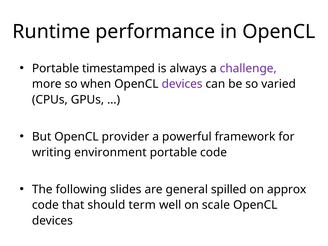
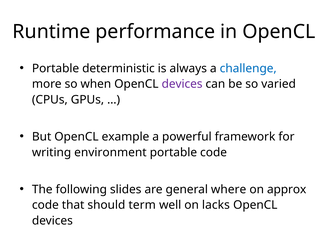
timestamped: timestamped -> deterministic
challenge colour: purple -> blue
provider: provider -> example
spilled: spilled -> where
scale: scale -> lacks
